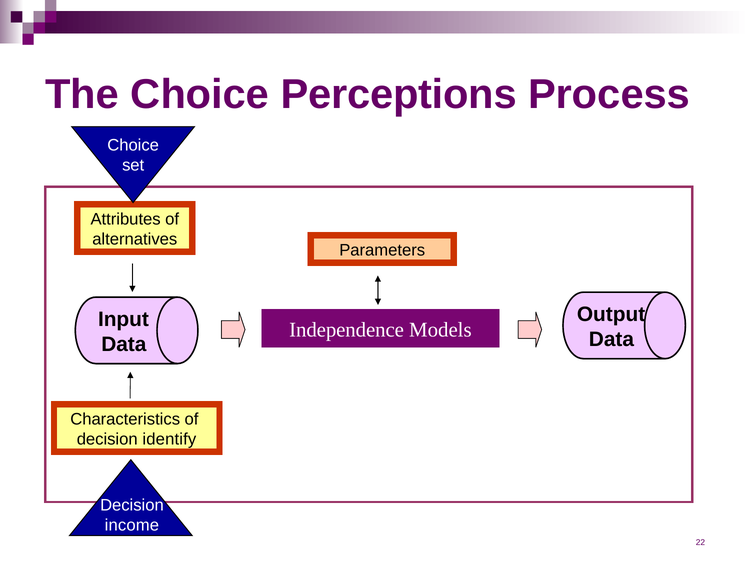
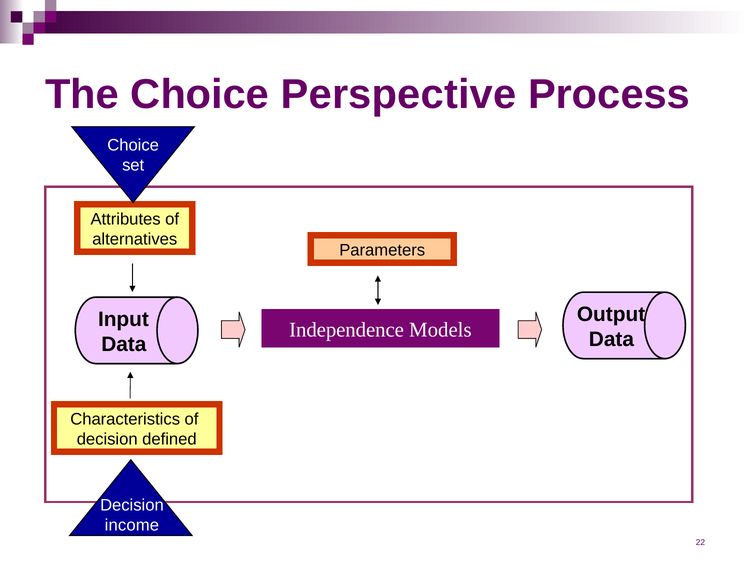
Perceptions: Perceptions -> Perspective
identify: identify -> defined
